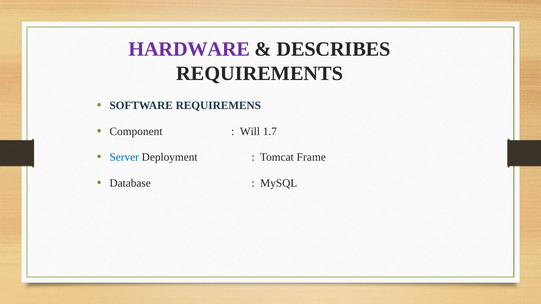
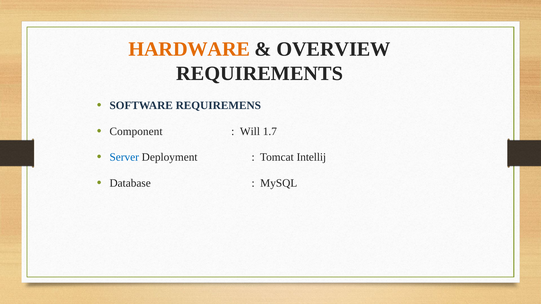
HARDWARE colour: purple -> orange
DESCRIBES: DESCRIBES -> OVERVIEW
Frame: Frame -> Intellij
